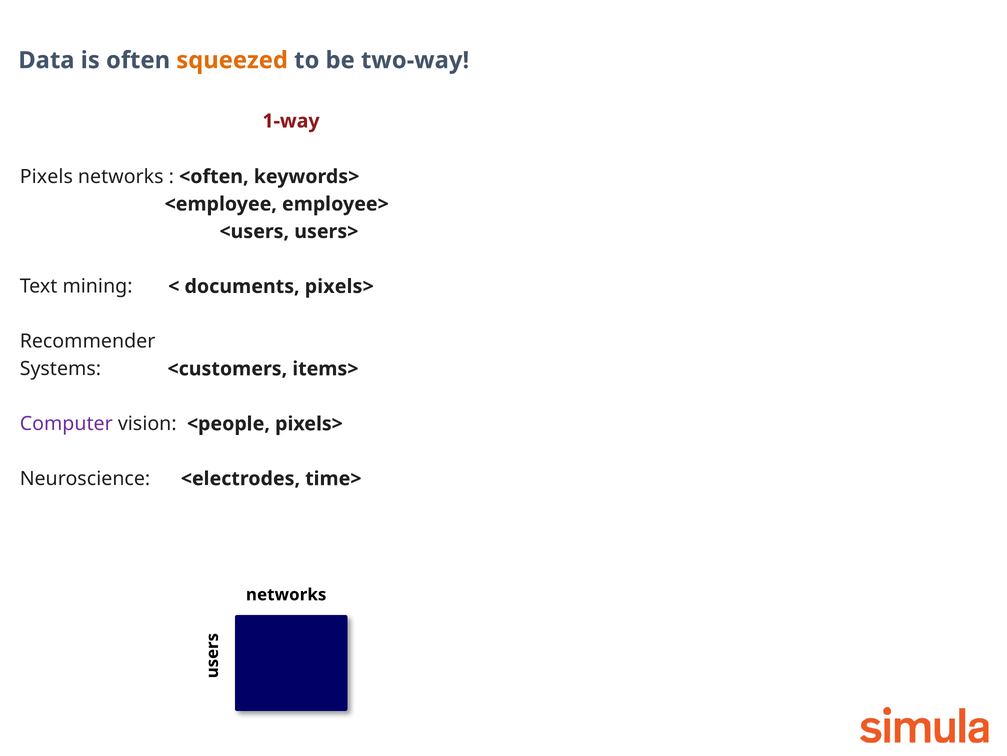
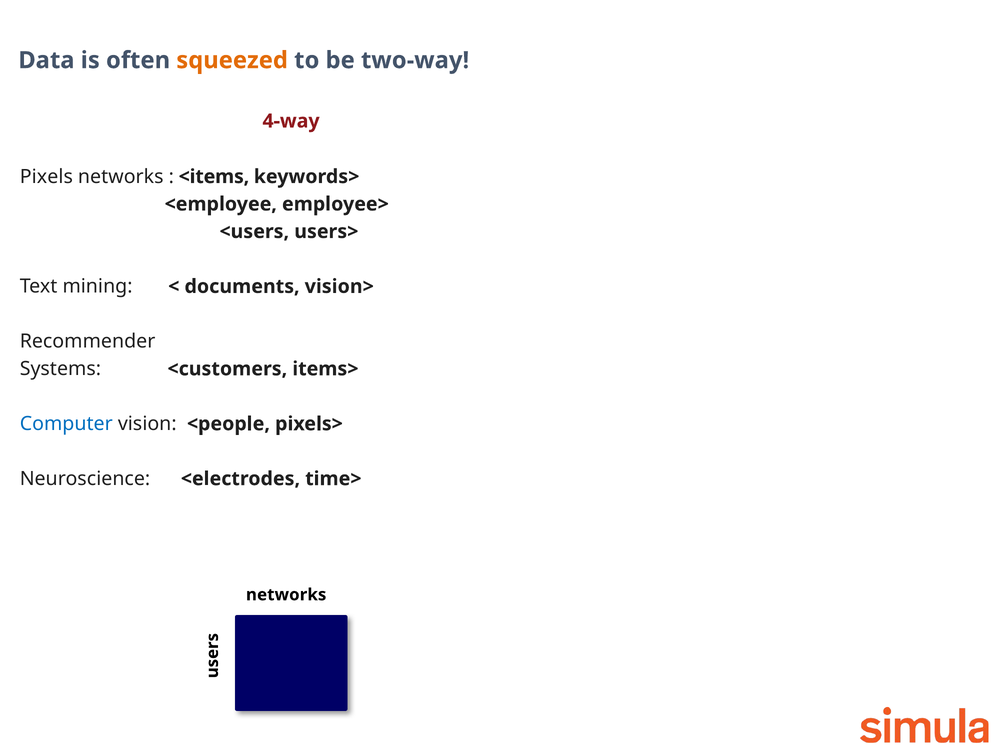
1-way: 1-way -> 4-way
<often: <often -> <items
documents pixels>: pixels> -> vision>
Computer colour: purple -> blue
